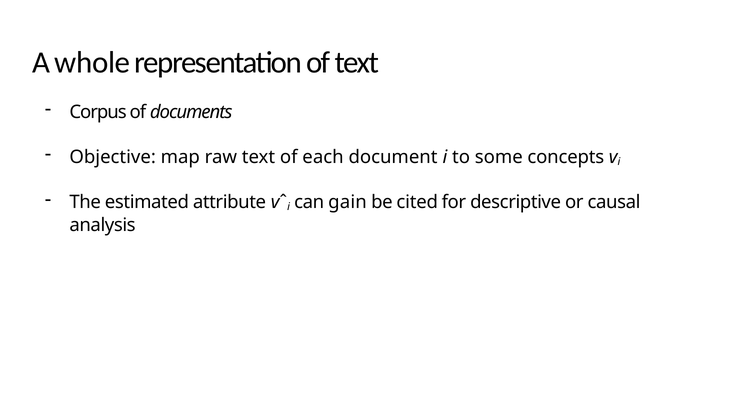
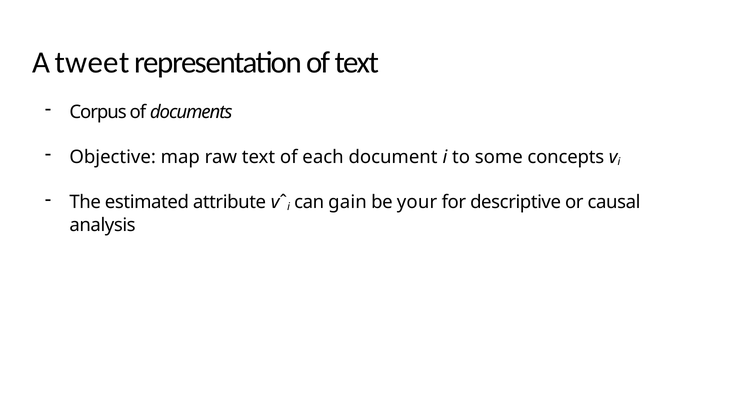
whole: whole -> tweet
cited: cited -> your
